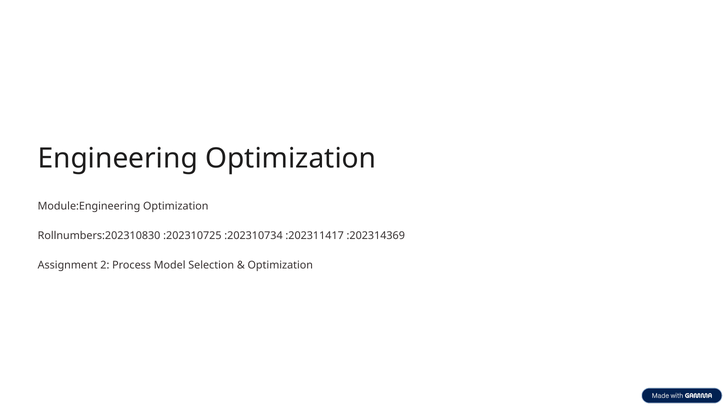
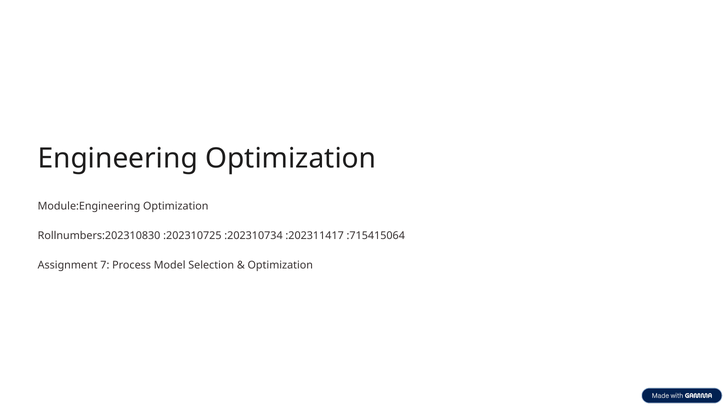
:202314369: :202314369 -> :715415064
2: 2 -> 7
